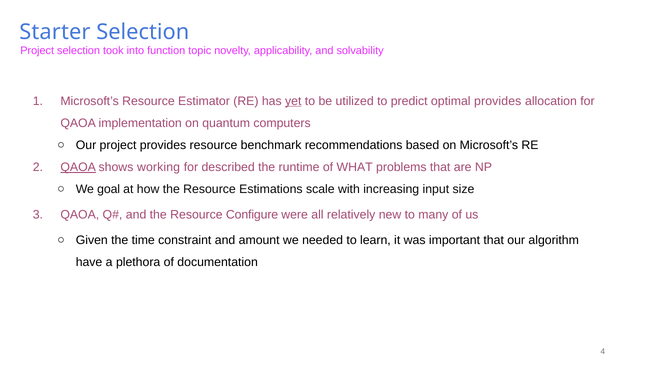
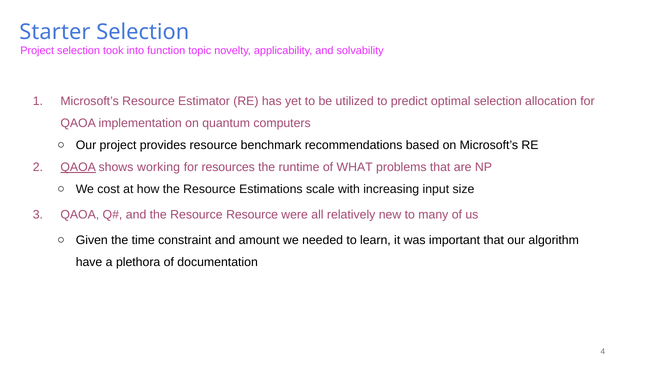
yet underline: present -> none
optimal provides: provides -> selection
described: described -> resources
goal: goal -> cost
Resource Configure: Configure -> Resource
